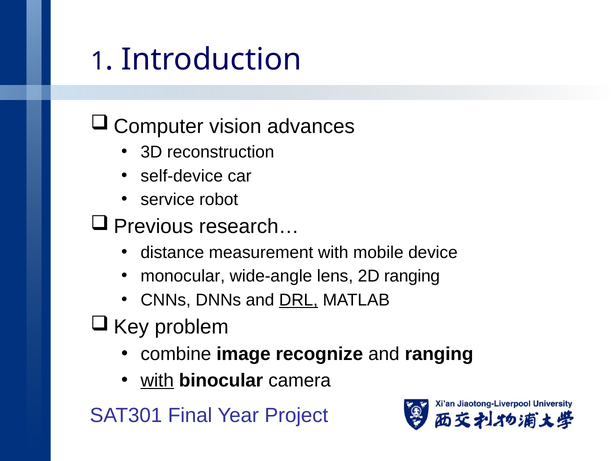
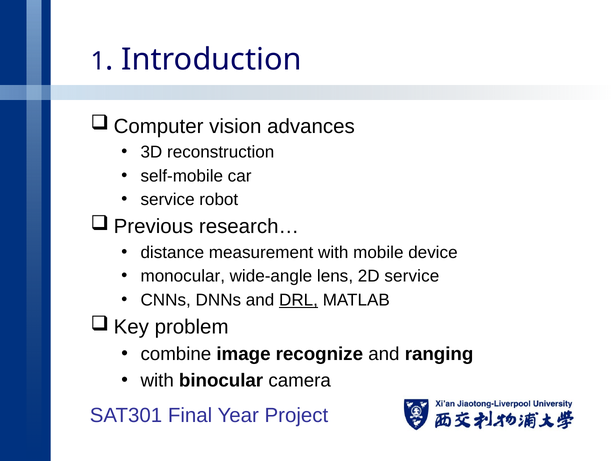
self-device: self-device -> self-mobile
2D ranging: ranging -> service
with at (157, 380) underline: present -> none
